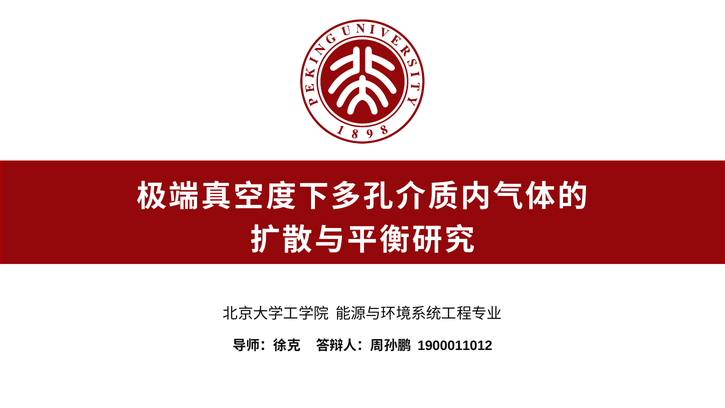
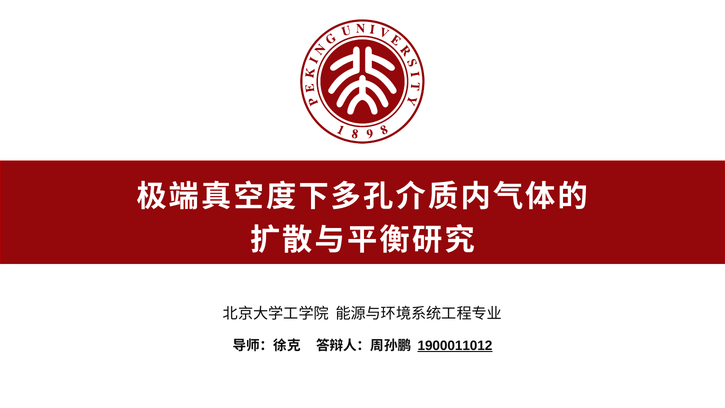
1900011012 underline: none -> present
